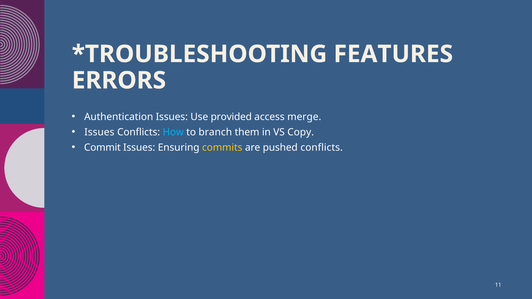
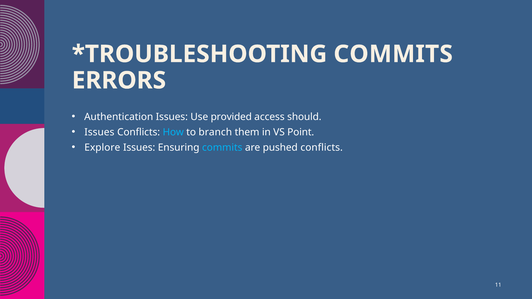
FEATURES at (393, 54): FEATURES -> COMMITS
merge: merge -> should
Copy: Copy -> Point
Commit: Commit -> Explore
commits at (222, 148) colour: yellow -> light blue
